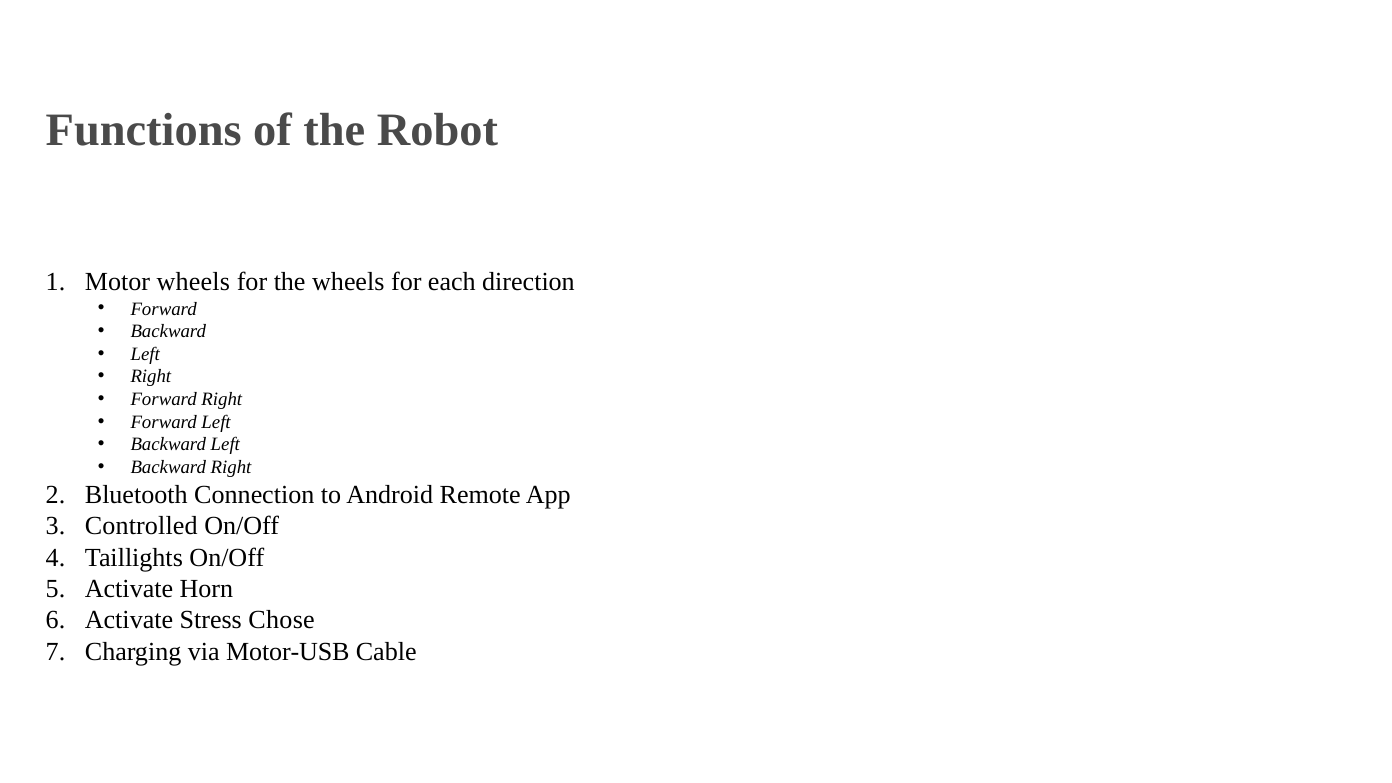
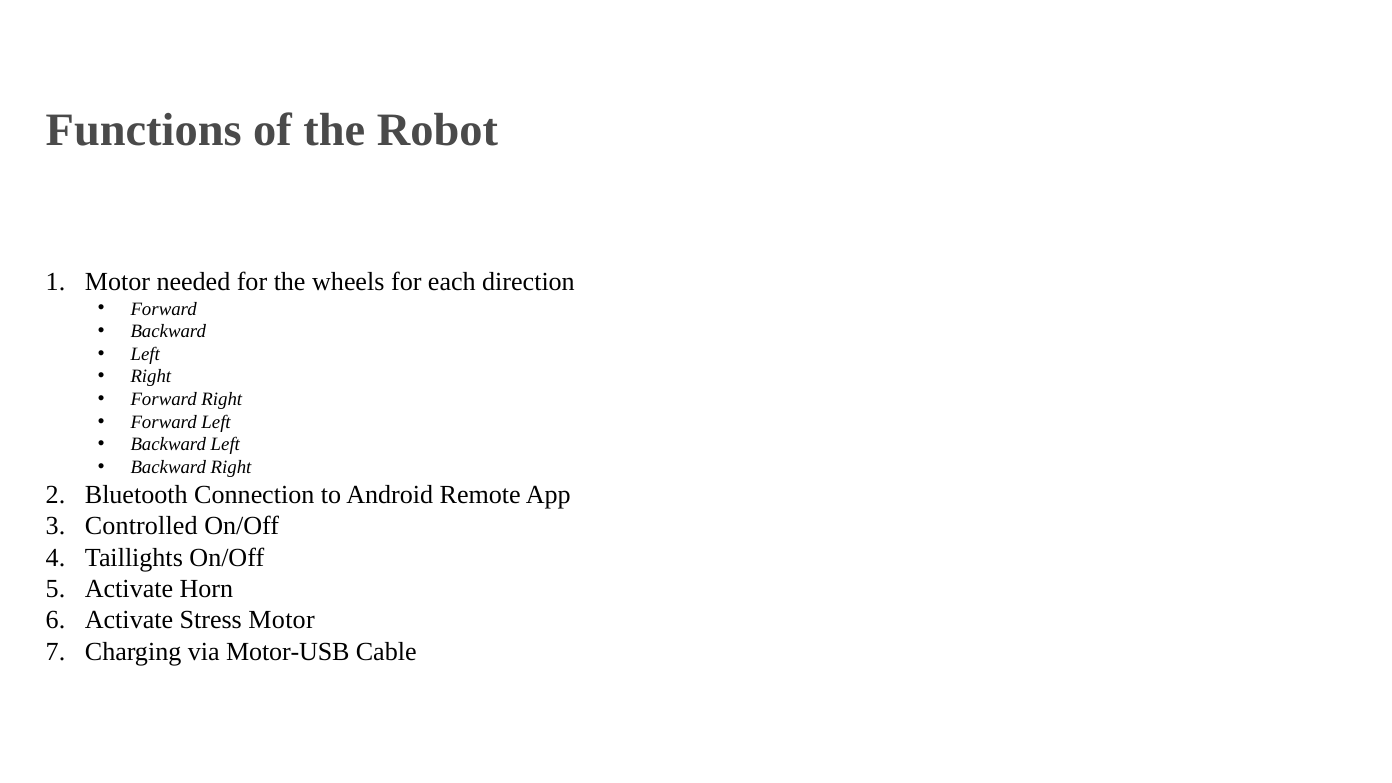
Motor wheels: wheels -> needed
Stress Chose: Chose -> Motor
